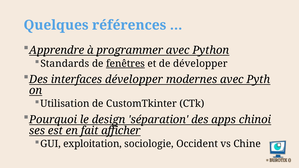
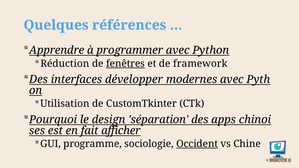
Standards: Standards -> Réduction
de développer: développer -> framework
exploitation: exploitation -> programme
Occident underline: none -> present
